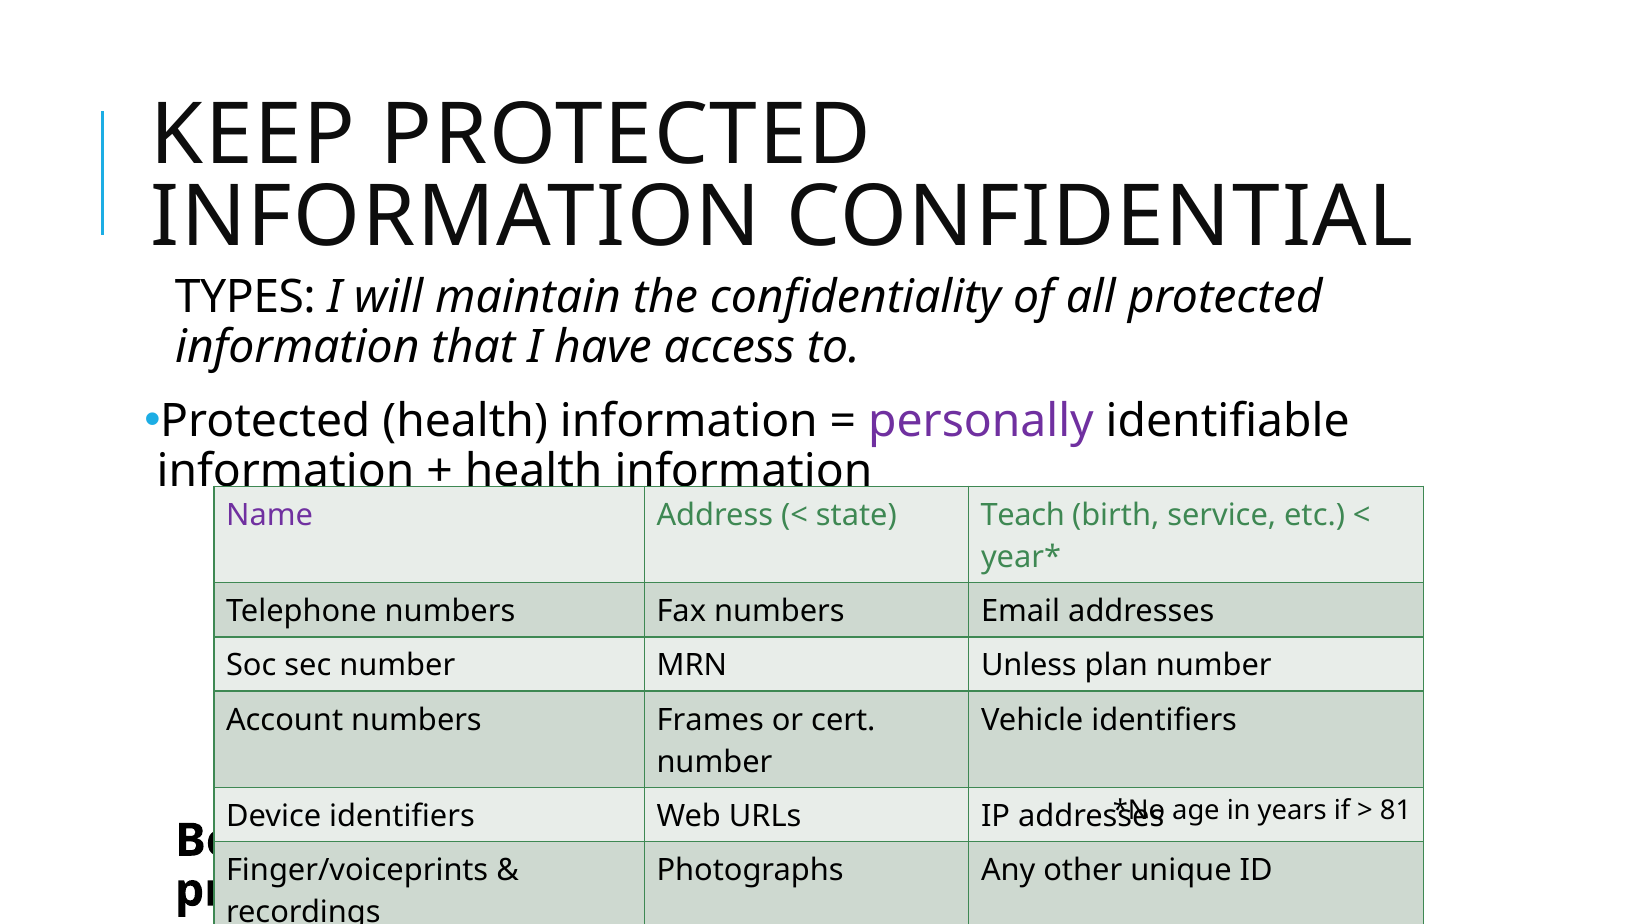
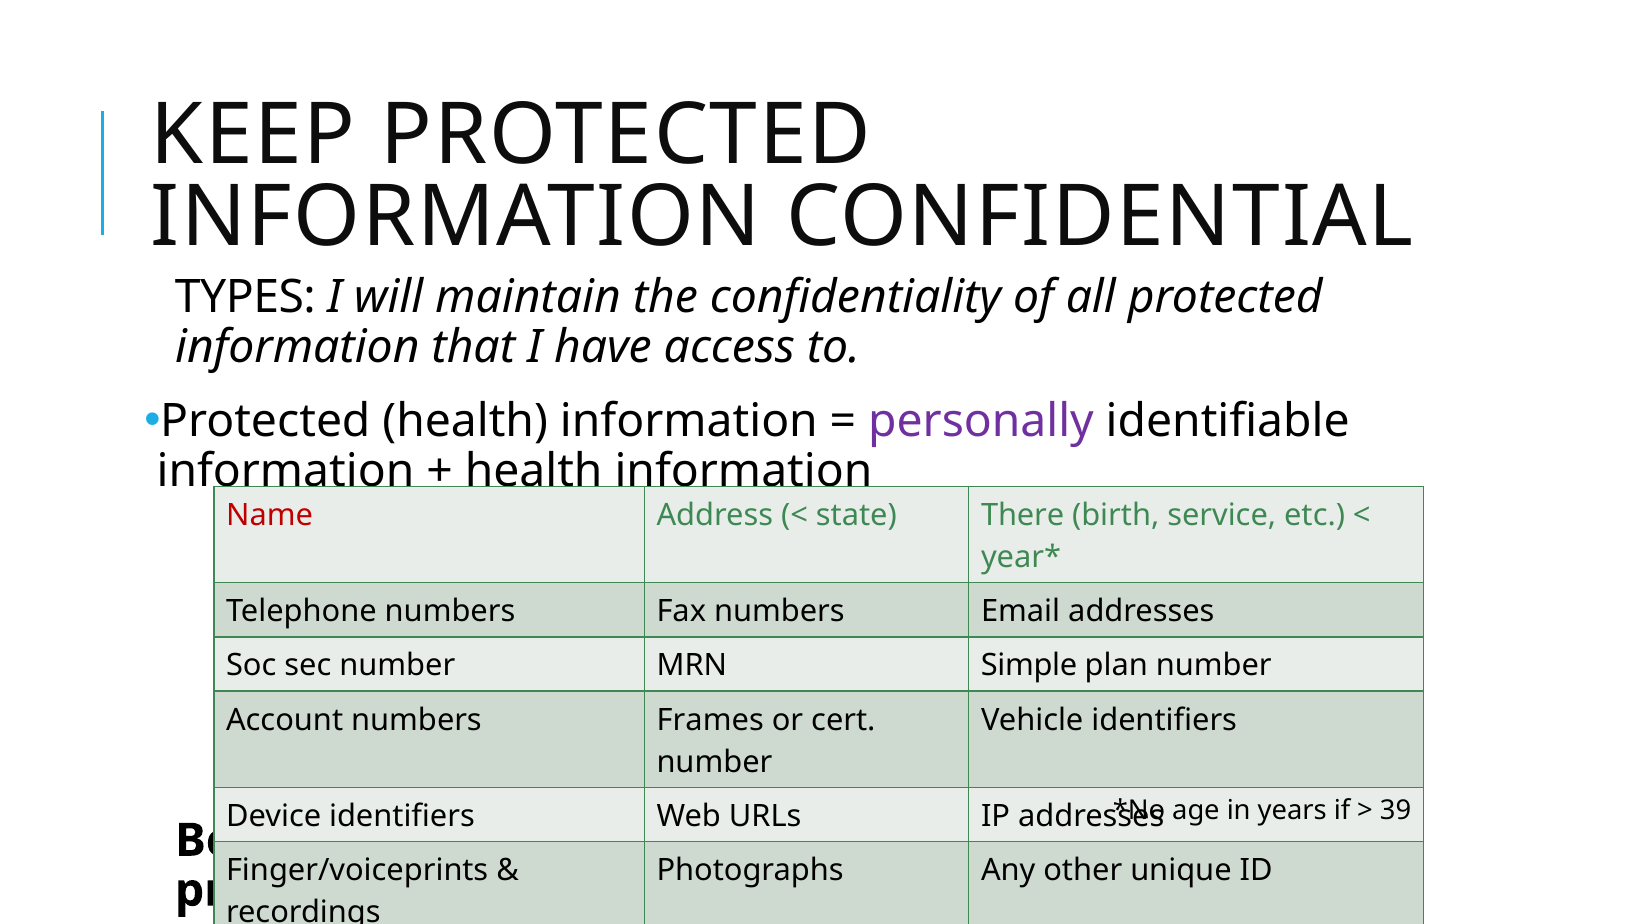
Name colour: purple -> red
Teach: Teach -> There
MRN Unless: Unless -> Simple
81: 81 -> 39
